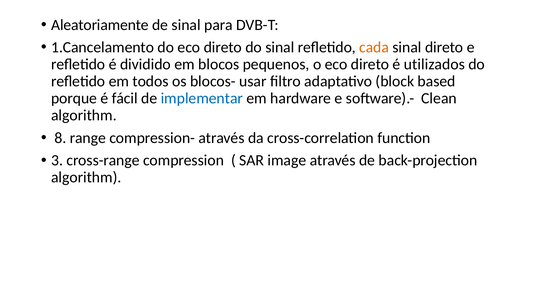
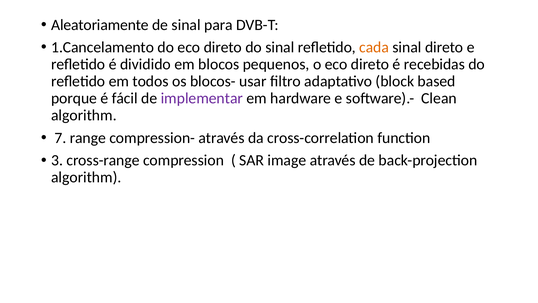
utilizados: utilizados -> recebidas
implementar colour: blue -> purple
8: 8 -> 7
